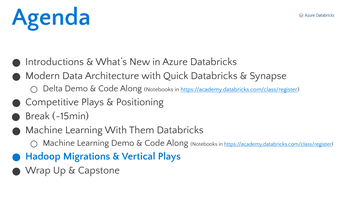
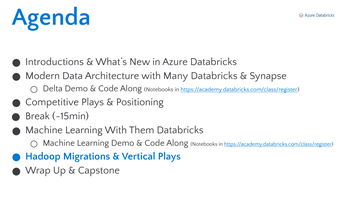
Quick: Quick -> Many
